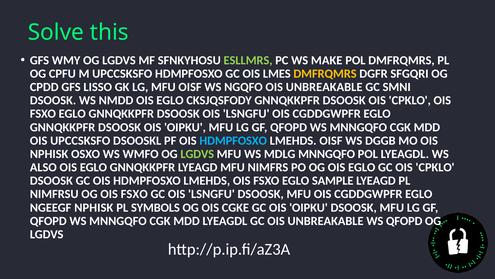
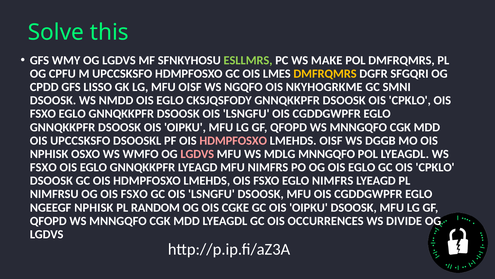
NGQFO OIS UNBREAKABLE: UNBREAKABLE -> NKYHOGRKME
HDMPFOSXO at (233, 140) colour: light blue -> pink
LGDVS at (197, 154) colour: light green -> pink
ALSO at (43, 167): ALSO -> FSXO
EGLO SAMPLE: SAMPLE -> NIMFRS
SYMBOLS: SYMBOLS -> RANDOM
GC OIS UNBREAKABLE: UNBREAKABLE -> OCCURRENCES
WS QFOPD: QFOPD -> DIVIDE
